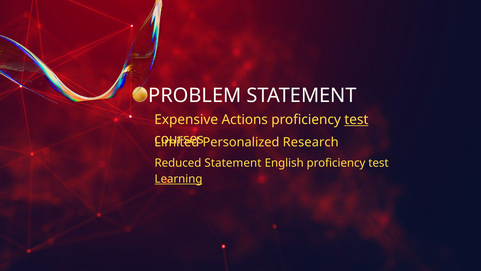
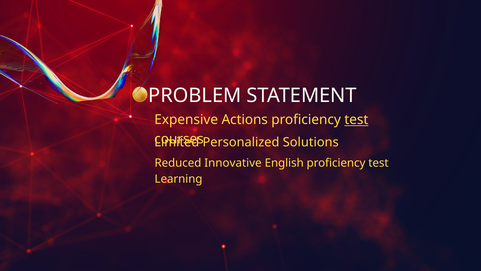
Research: Research -> Solutions
Reduced Statement: Statement -> Innovative
Learning underline: present -> none
